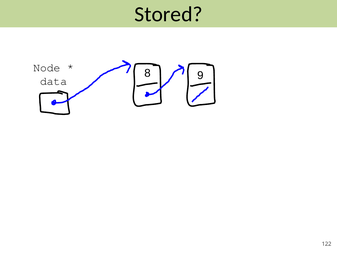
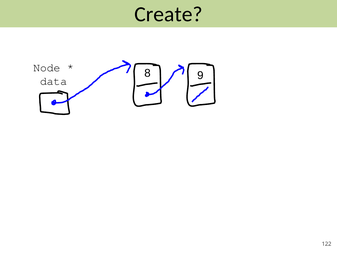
Stored: Stored -> Create
